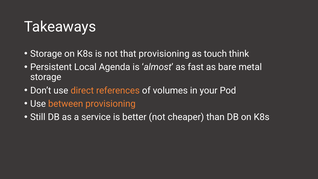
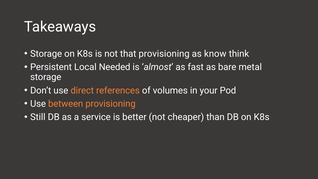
touch: touch -> know
Agenda: Agenda -> Needed
